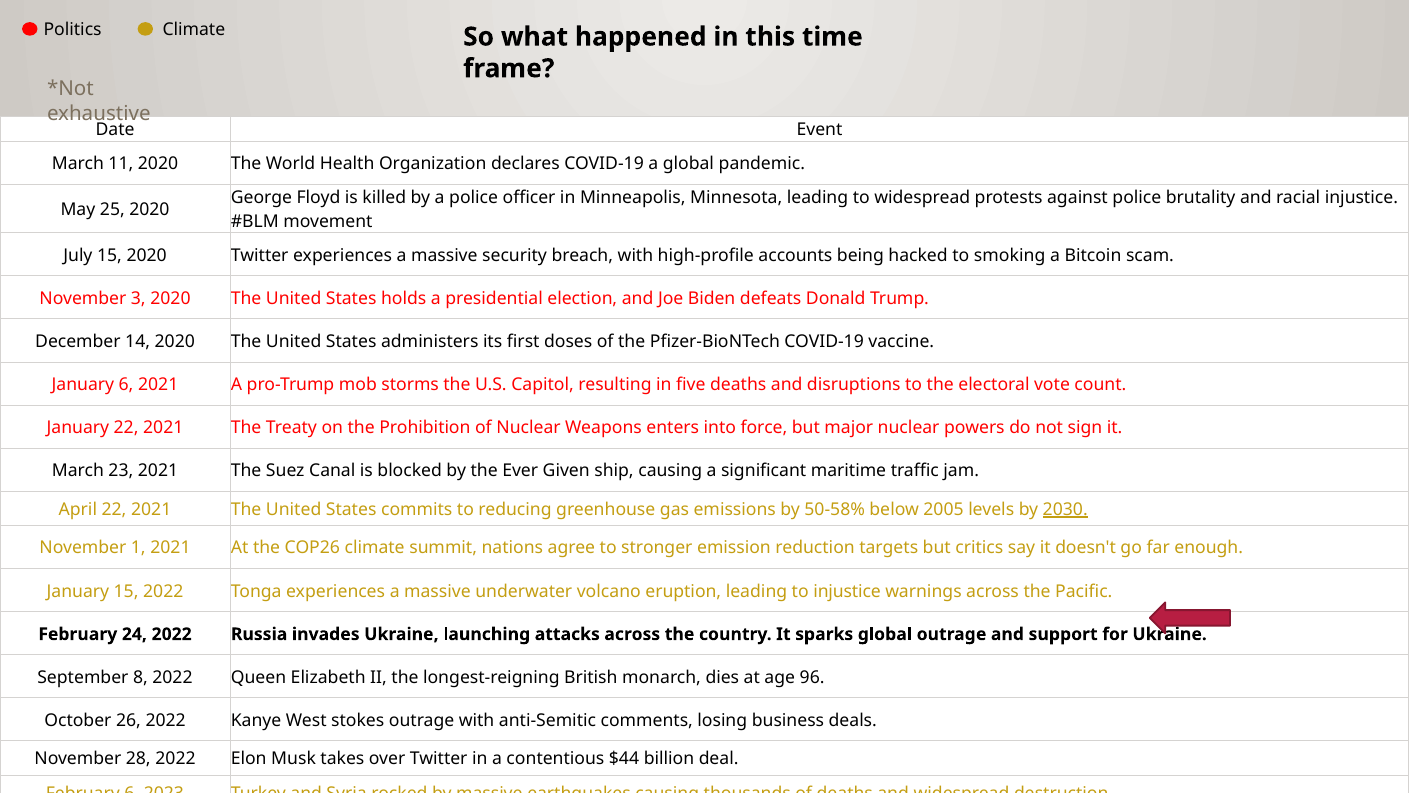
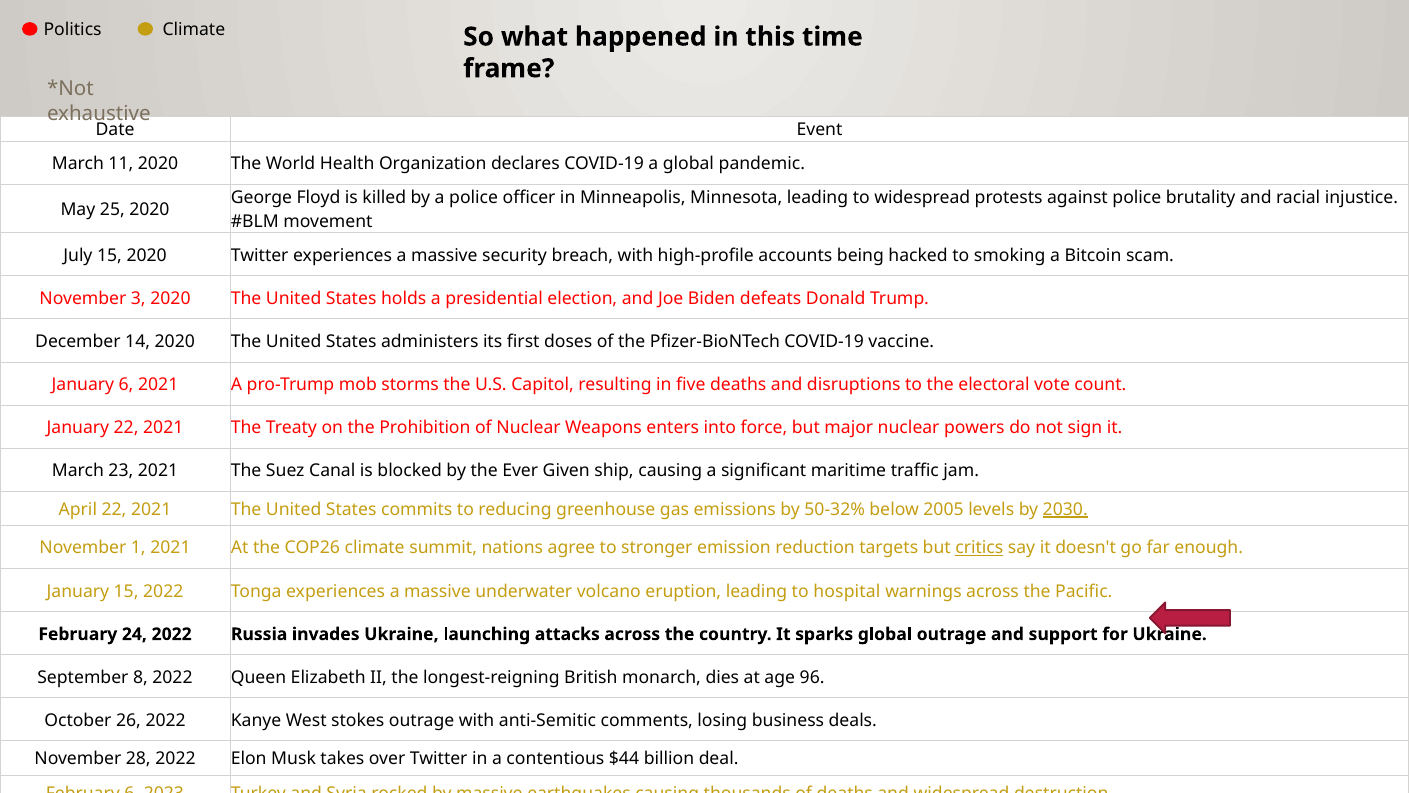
50-58%: 50-58% -> 50-32%
critics underline: none -> present
to injustice: injustice -> hospital
